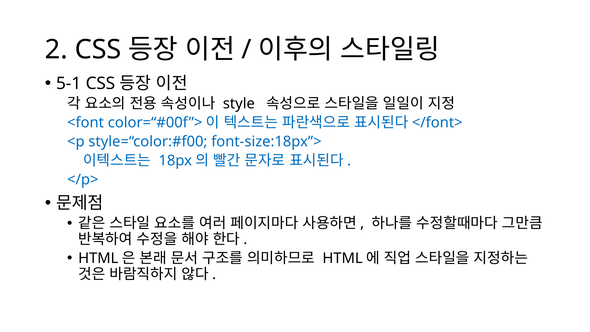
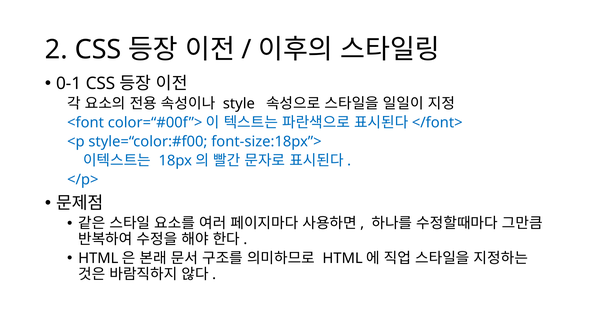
5-1: 5-1 -> 0-1
